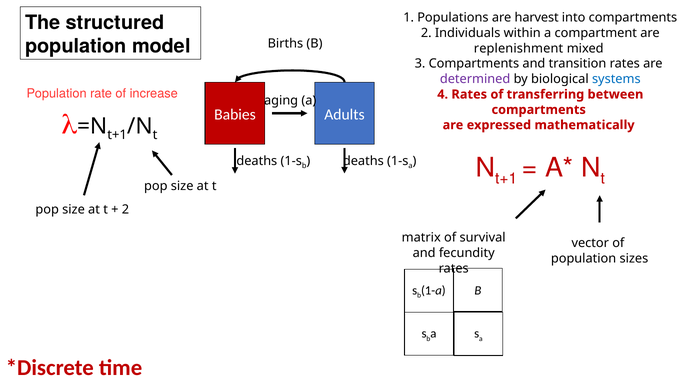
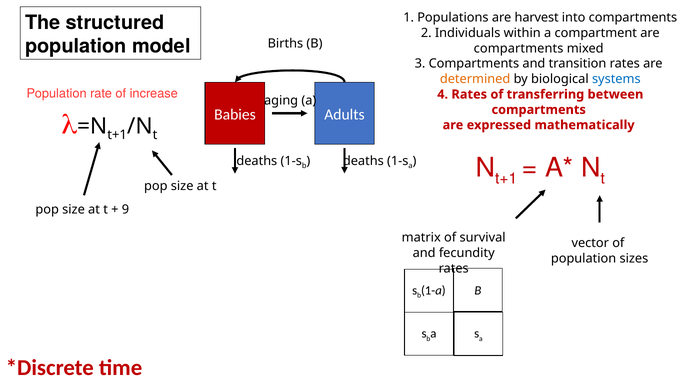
replenishment at (519, 49): replenishment -> compartments
determined colour: purple -> orange
2 at (126, 210): 2 -> 9
